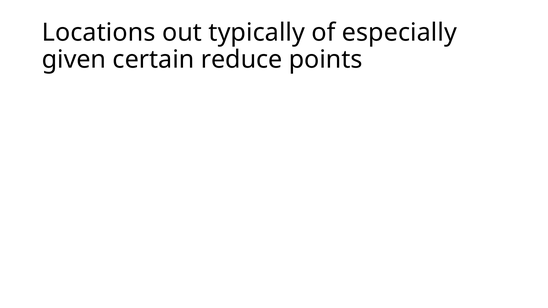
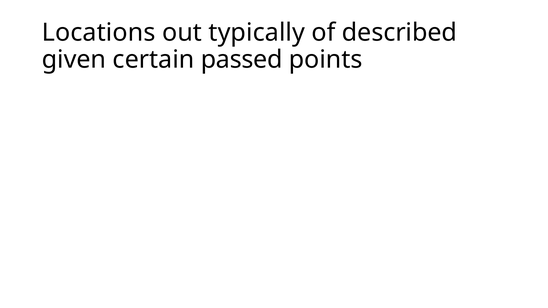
especially: especially -> described
reduce: reduce -> passed
